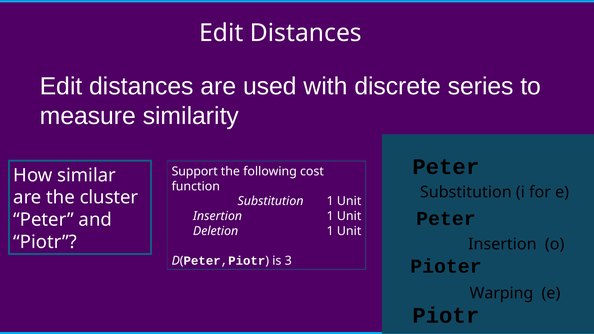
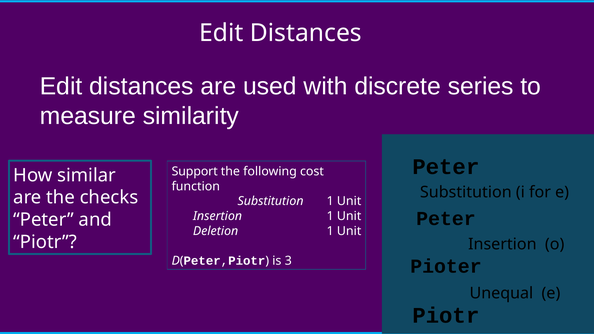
cluster: cluster -> checks
Warping: Warping -> Unequal
